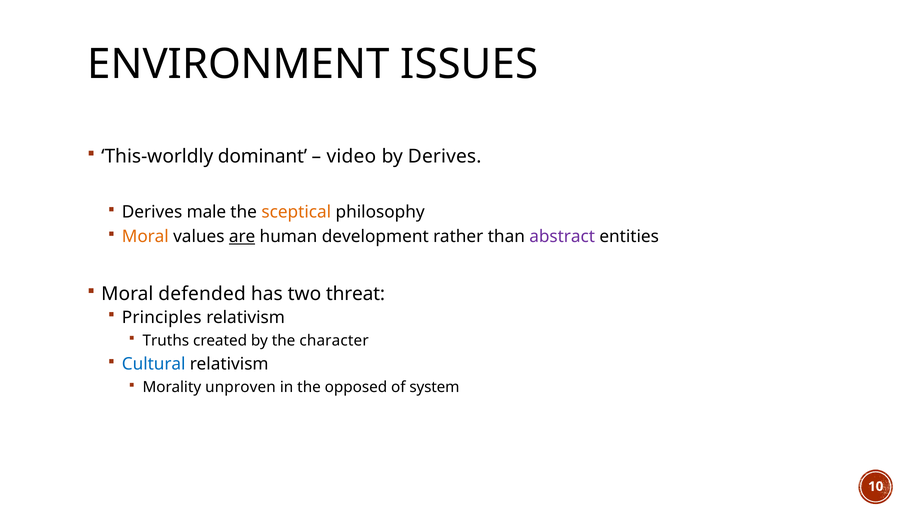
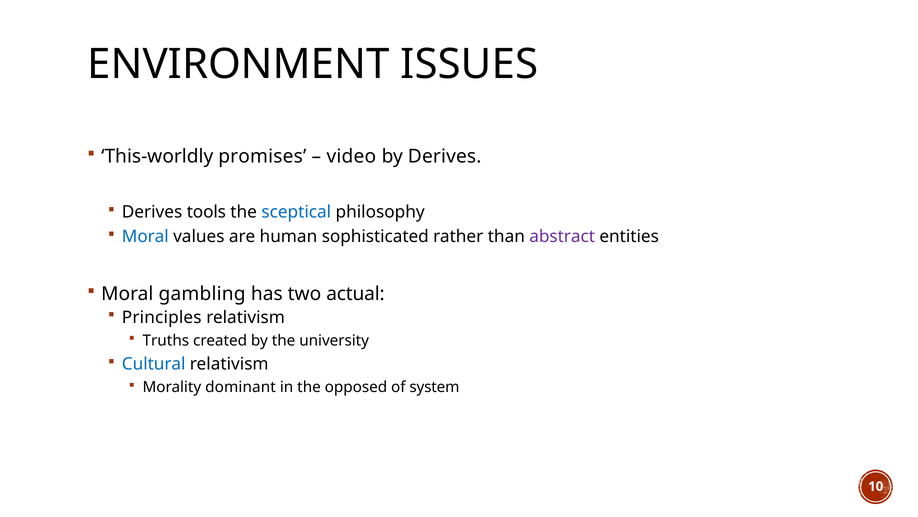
dominant: dominant -> promises
male: male -> tools
sceptical colour: orange -> blue
Moral at (145, 236) colour: orange -> blue
are underline: present -> none
development: development -> sophisticated
defended: defended -> gambling
threat: threat -> actual
character: character -> university
unproven: unproven -> dominant
